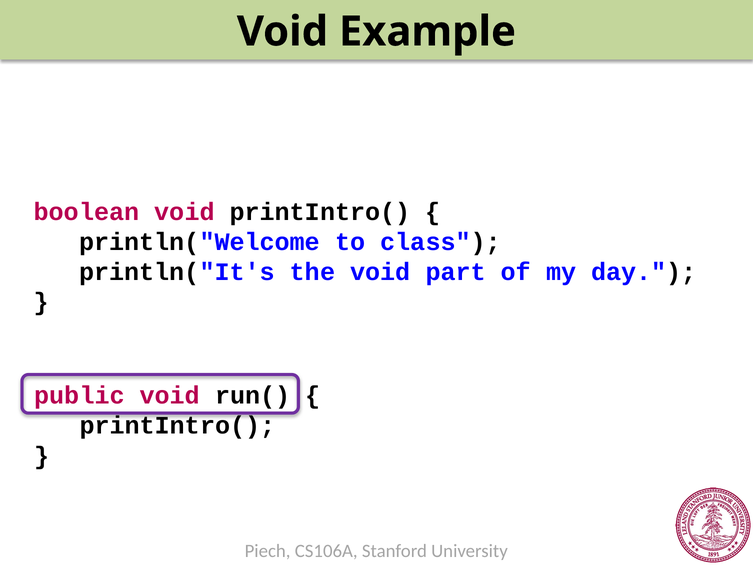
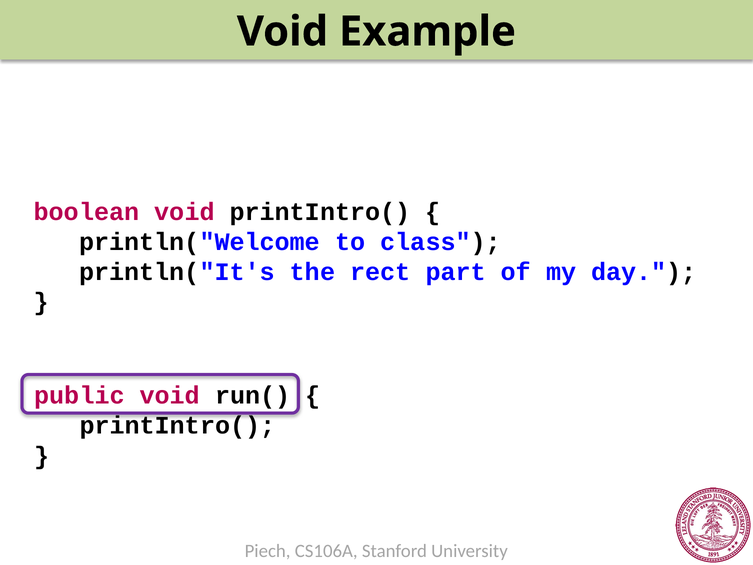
the void: void -> rect
